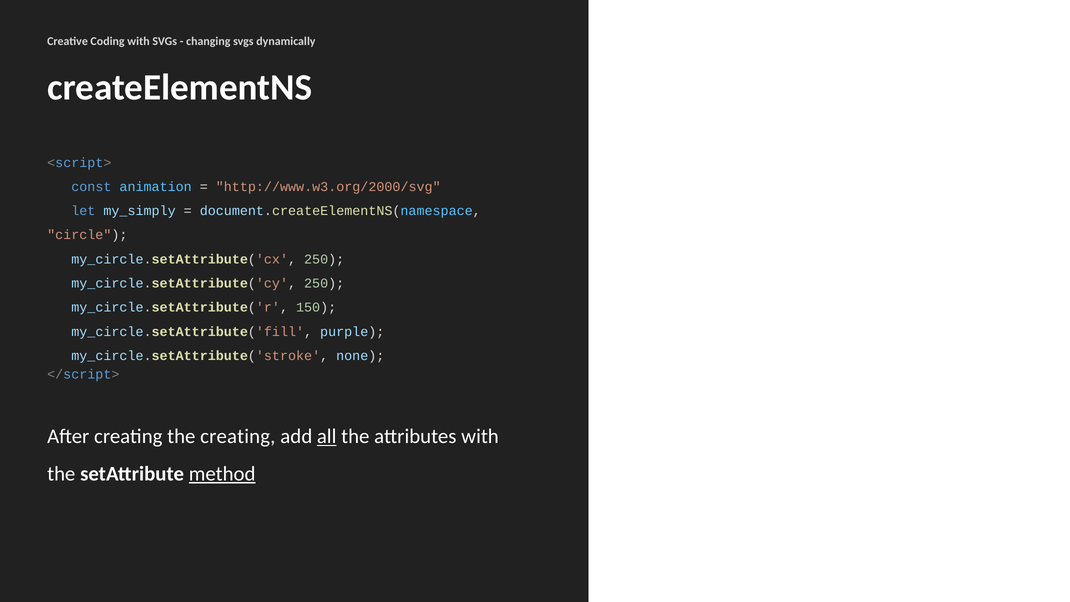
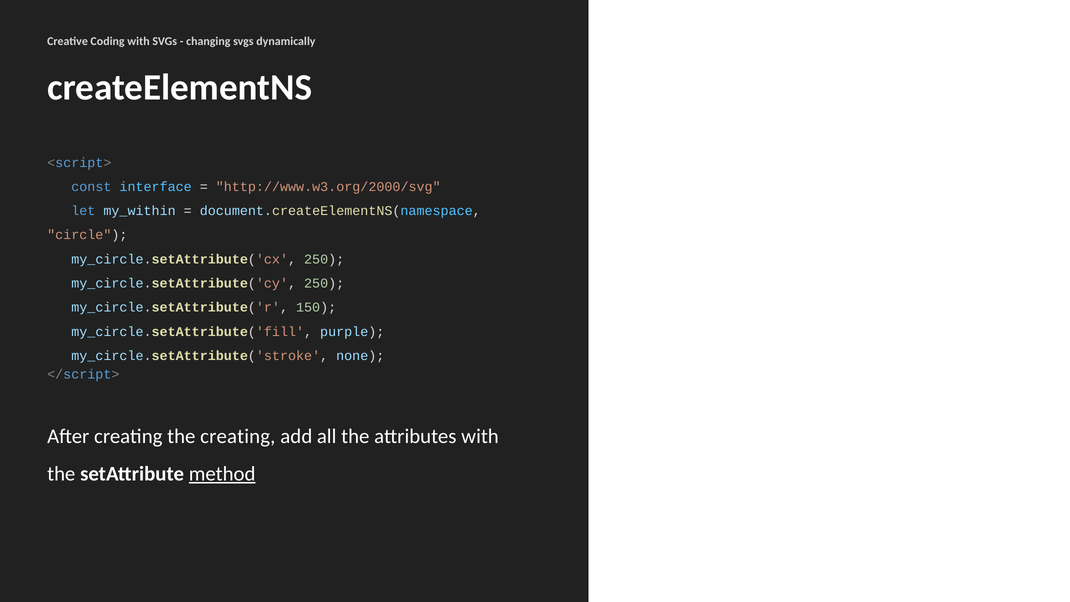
animation: animation -> interface
my_simply: my_simply -> my_within
all underline: present -> none
